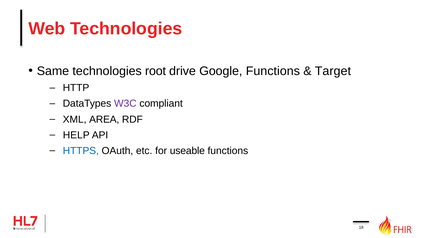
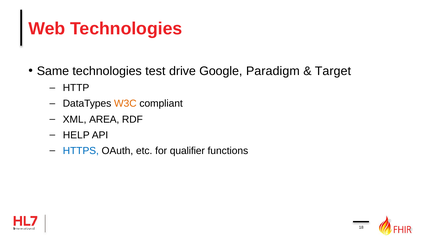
root: root -> test
Google Functions: Functions -> Paradigm
W3C colour: purple -> orange
useable: useable -> qualifier
